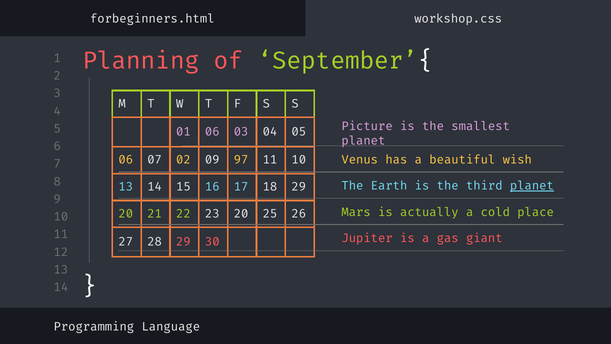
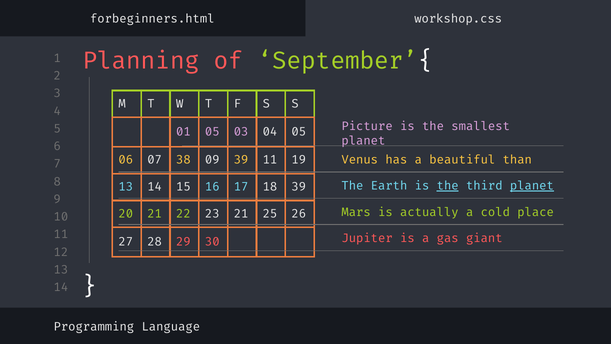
01 06: 06 -> 05
wish: wish -> than
02: 02 -> 38
09 97: 97 -> 39
11 10: 10 -> 19
the at (448, 186) underline: none -> present
18 29: 29 -> 39
23 20: 20 -> 21
